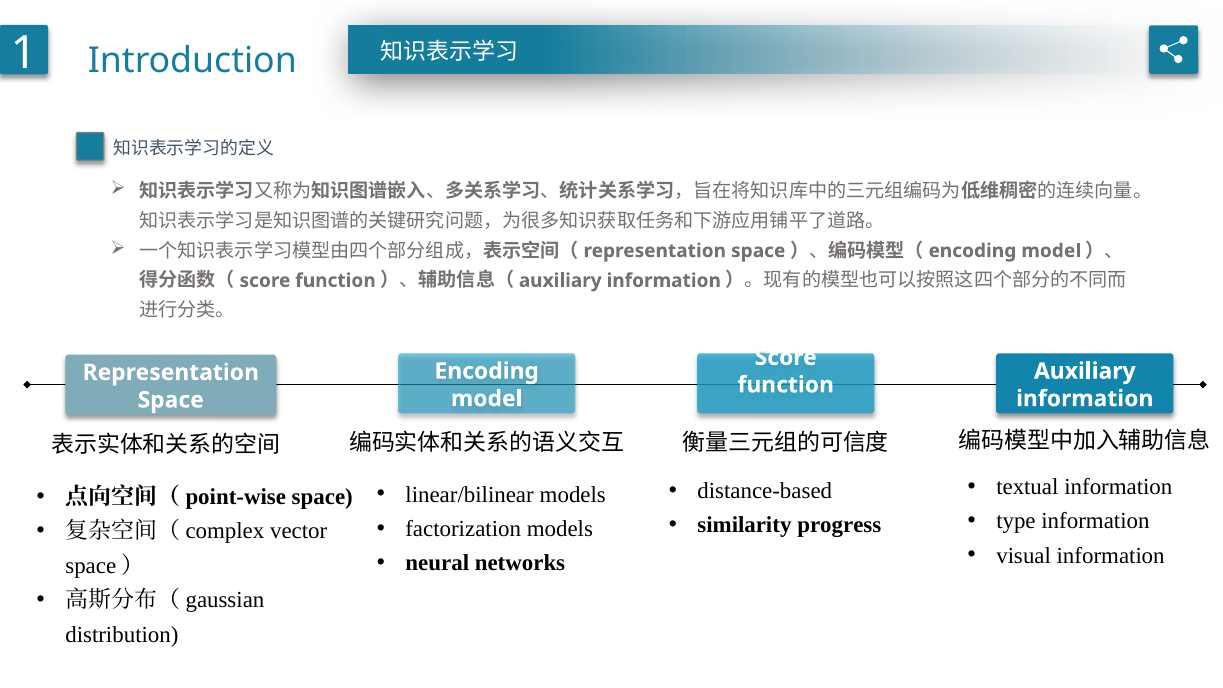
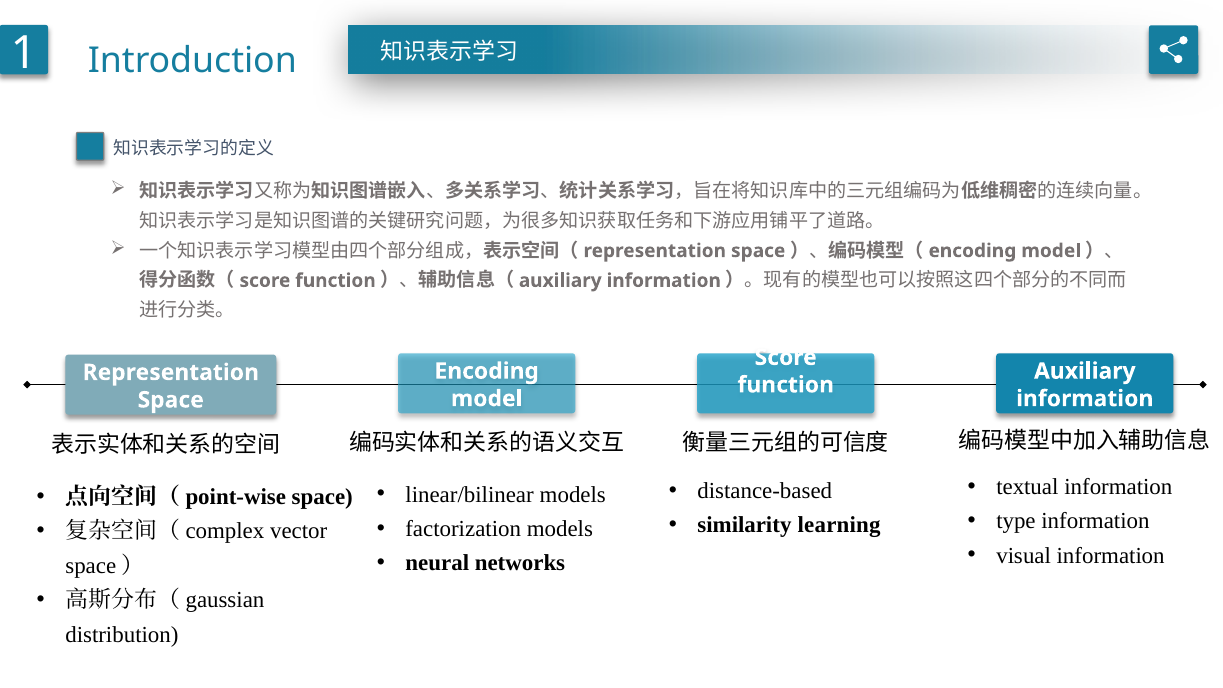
progress: progress -> learning
